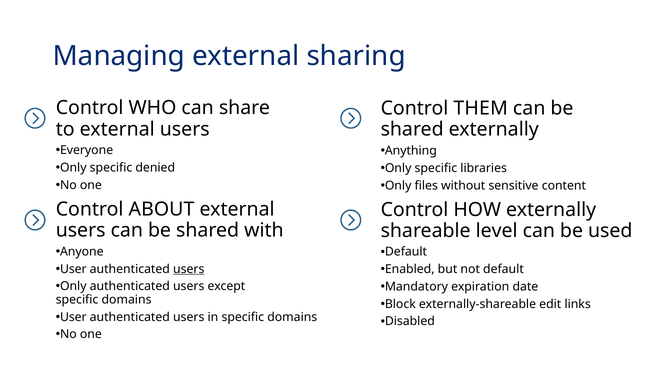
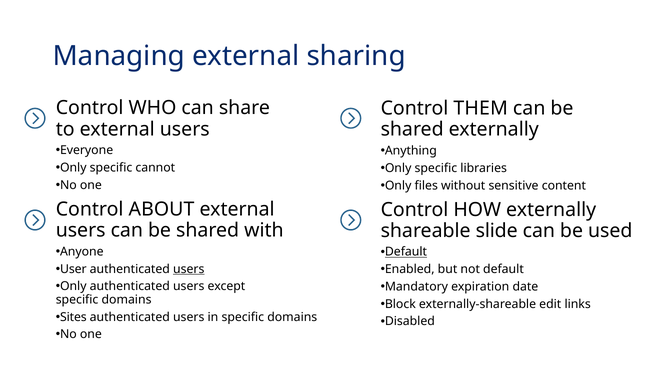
denied: denied -> cannot
level: level -> slide
Default at (406, 252) underline: none -> present
User at (73, 317): User -> Sites
